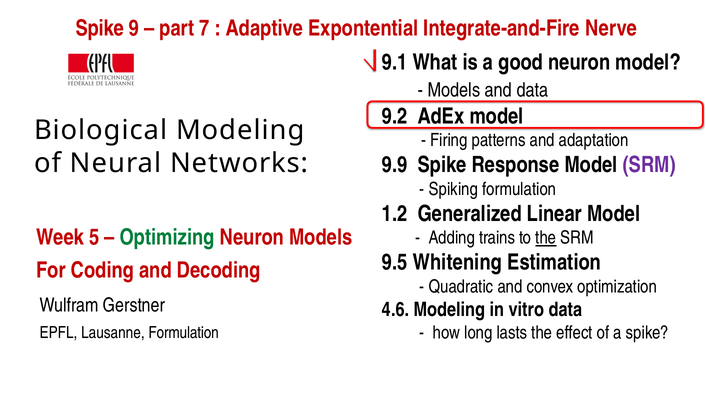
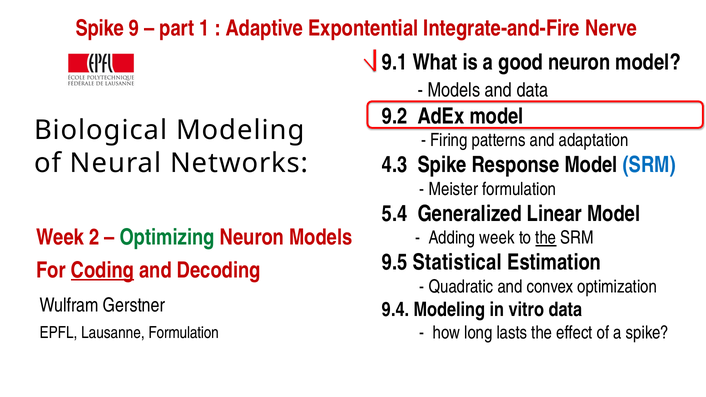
7: 7 -> 1
9.9: 9.9 -> 4.3
SRM at (649, 165) colour: purple -> blue
Spiking: Spiking -> Meister
1.2: 1.2 -> 5.4
5: 5 -> 2
Adding trains: trains -> week
Whitening: Whitening -> Statistical
Coding underline: none -> present
4.6: 4.6 -> 9.4
